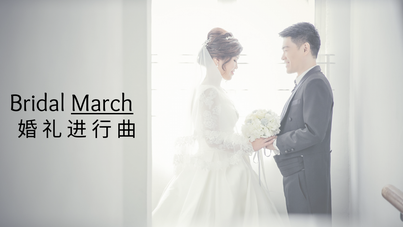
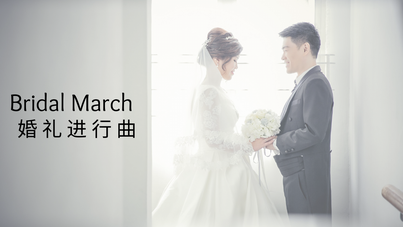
March underline: present -> none
